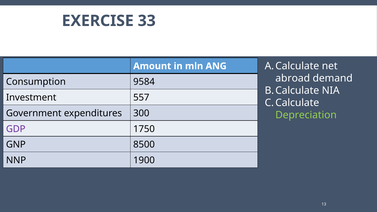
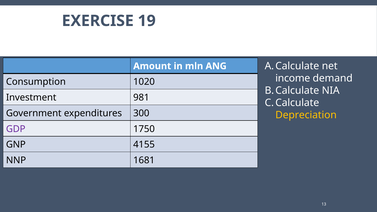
33: 33 -> 19
abroad: abroad -> income
9584: 9584 -> 1020
557: 557 -> 981
Depreciation colour: light green -> yellow
8500: 8500 -> 4155
1900: 1900 -> 1681
